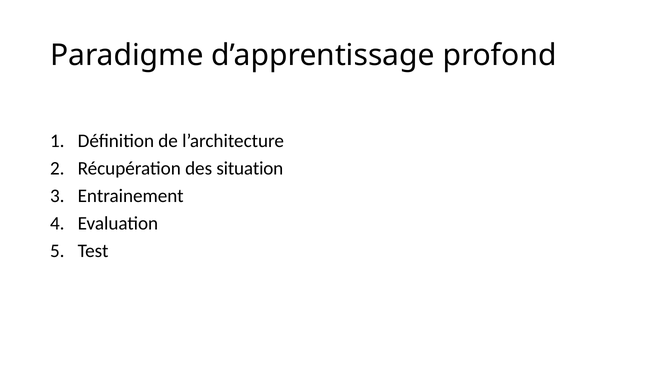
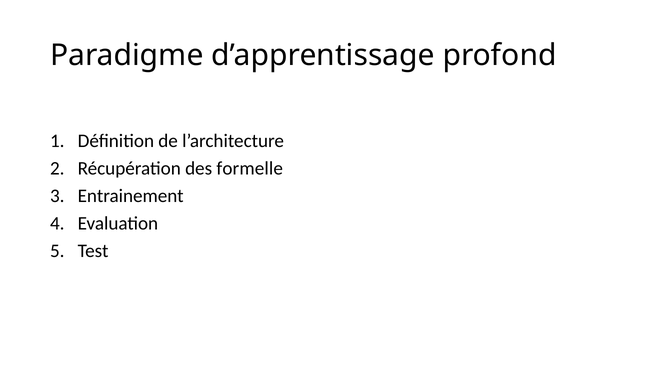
situation: situation -> formelle
